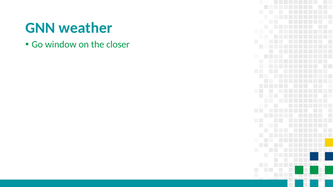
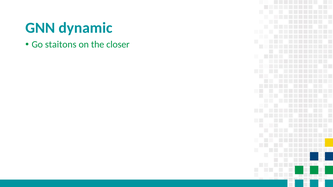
weather: weather -> dynamic
window: window -> staitons
